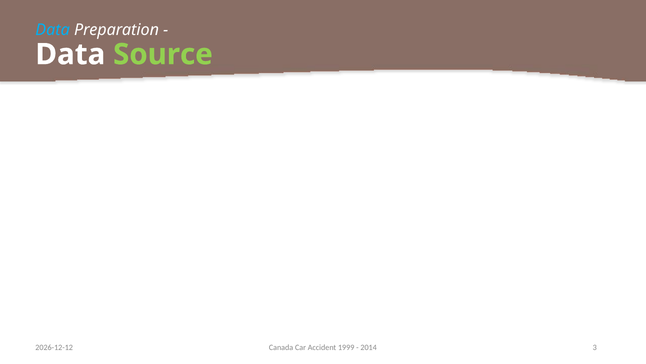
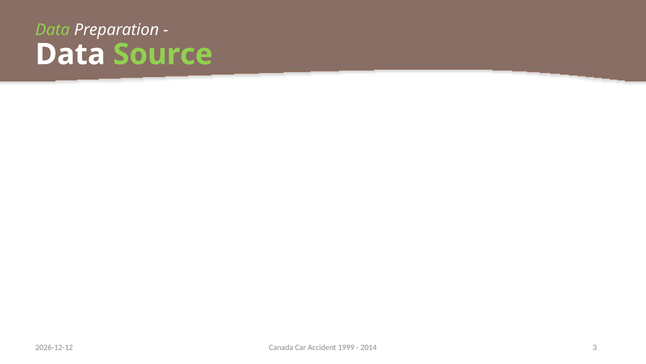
Data at (53, 30) colour: light blue -> light green
